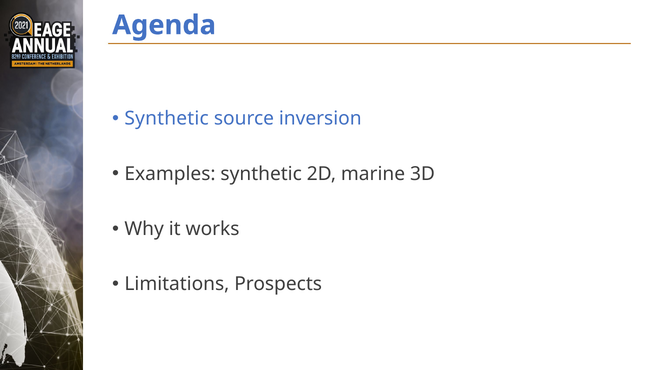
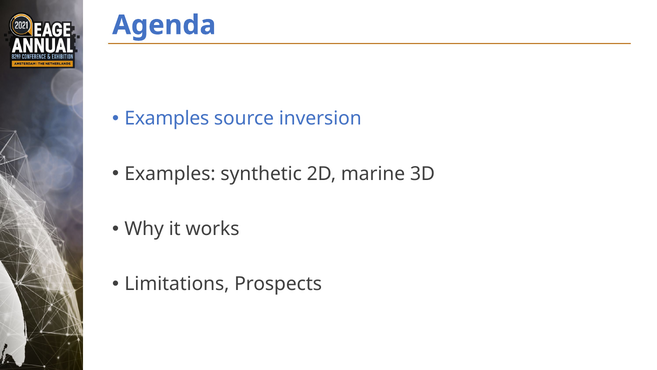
Synthetic at (167, 119): Synthetic -> Examples
